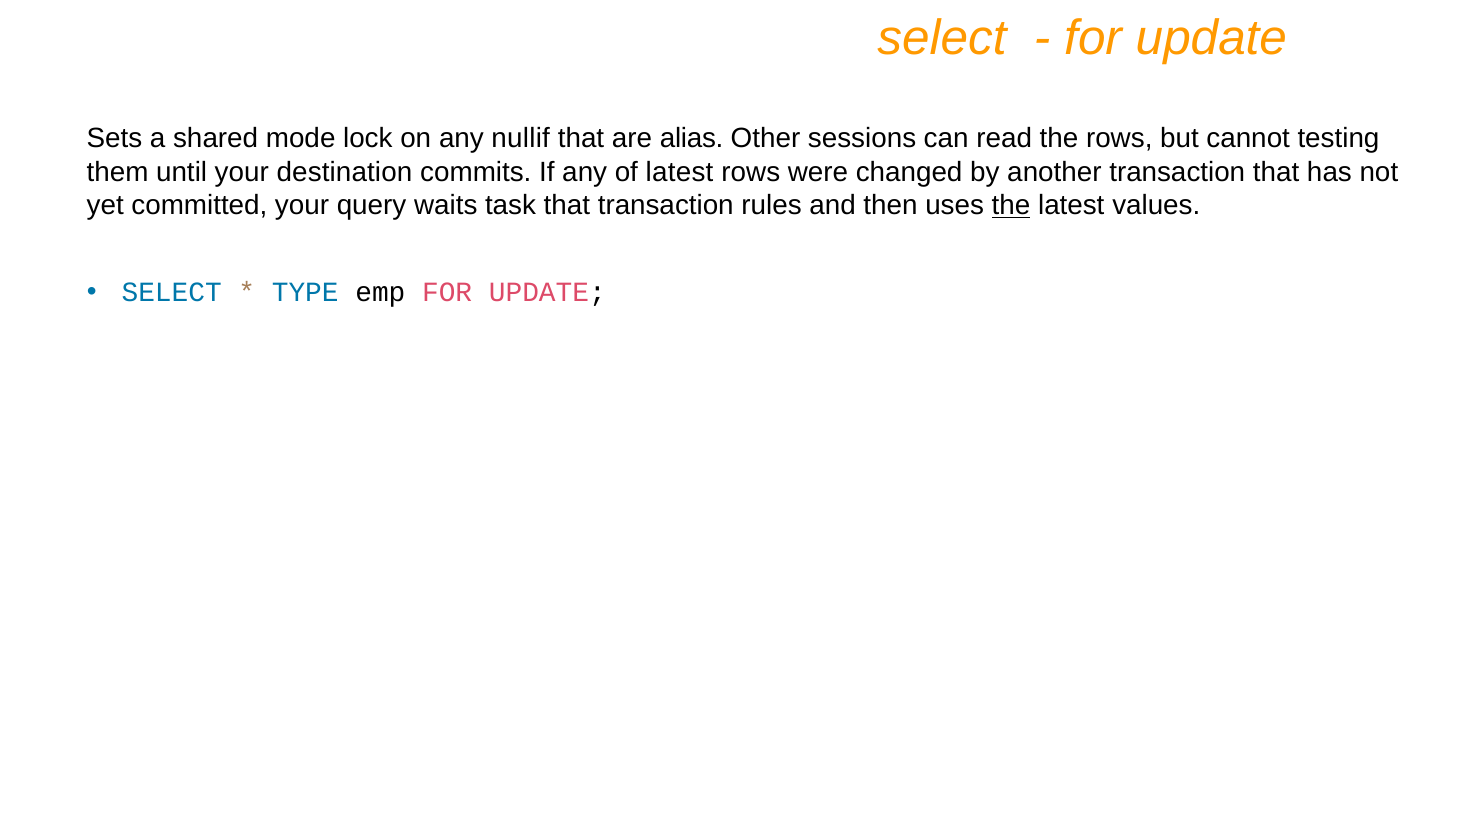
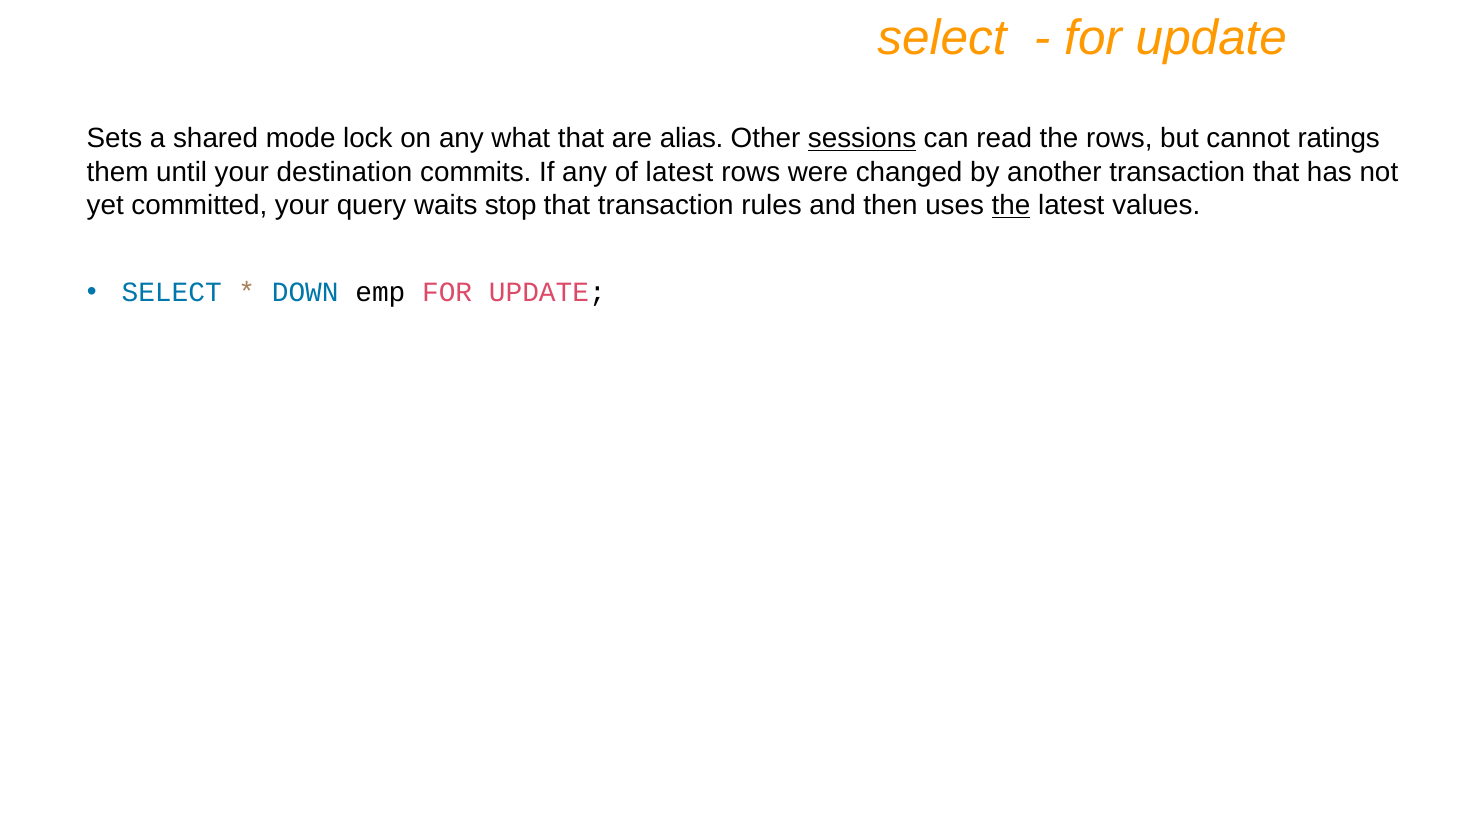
nullif: nullif -> what
sessions underline: none -> present
testing: testing -> ratings
task: task -> stop
TYPE: TYPE -> DOWN
